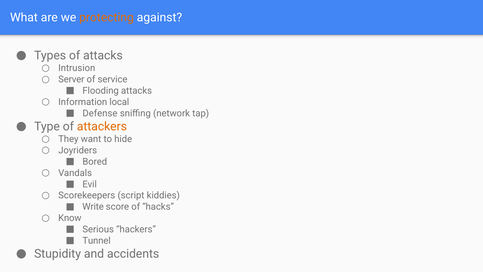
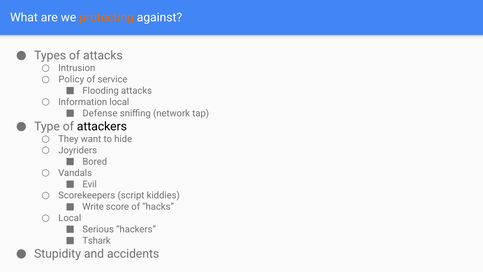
Server: Server -> Policy
attackers colour: orange -> black
Know at (70, 218): Know -> Local
Tunnel: Tunnel -> Tshark
